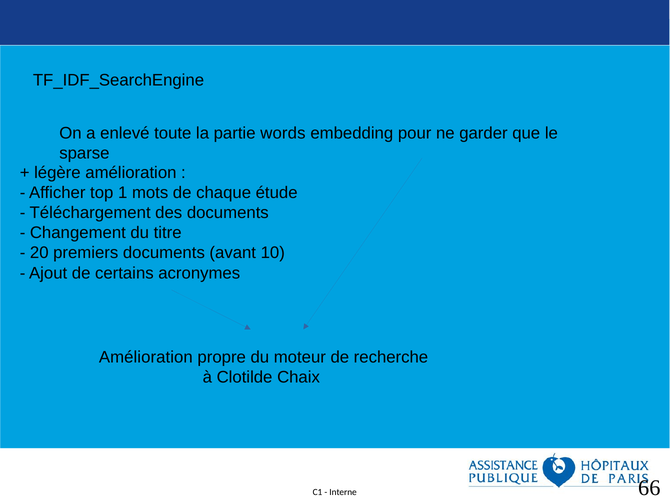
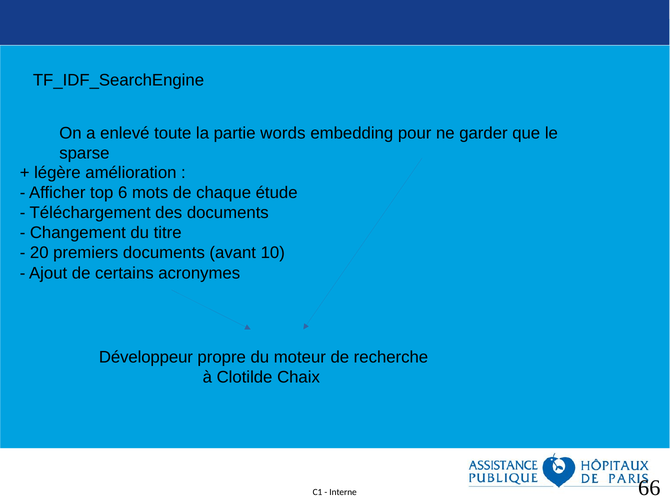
1: 1 -> 6
Amélioration at (146, 357): Amélioration -> Développeur
